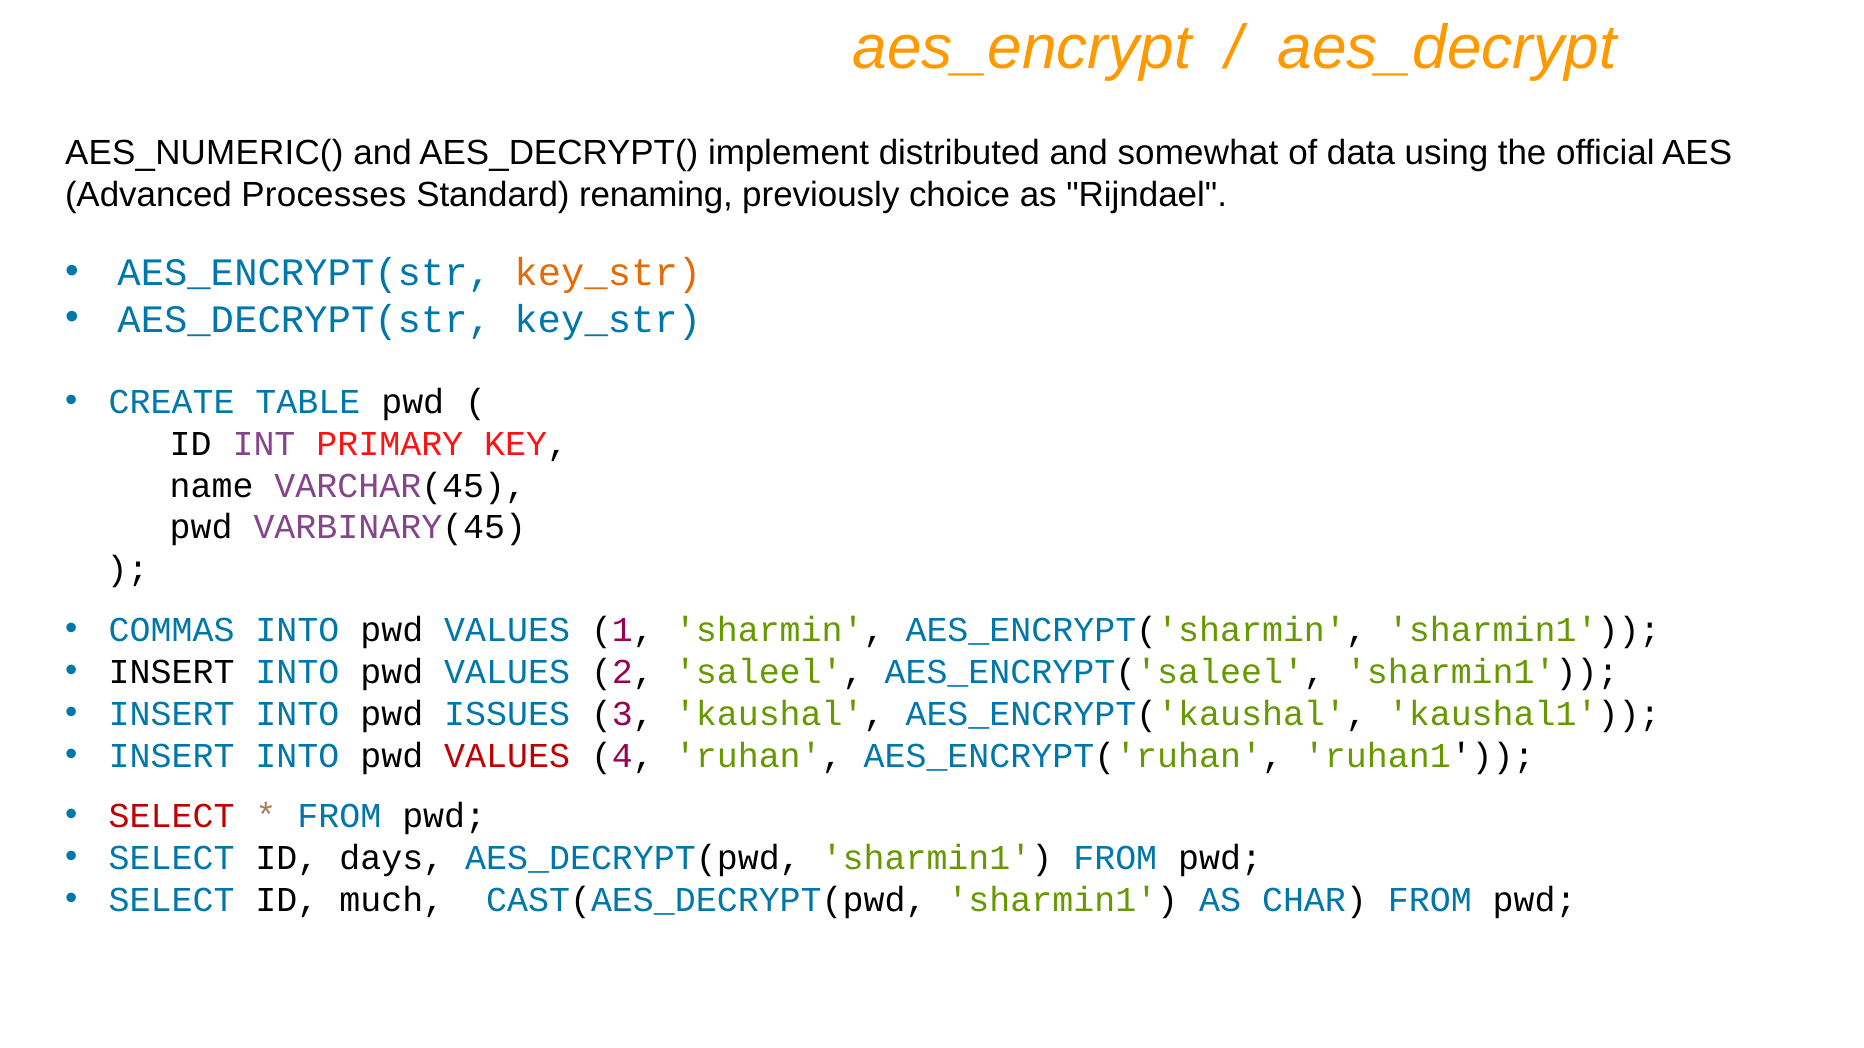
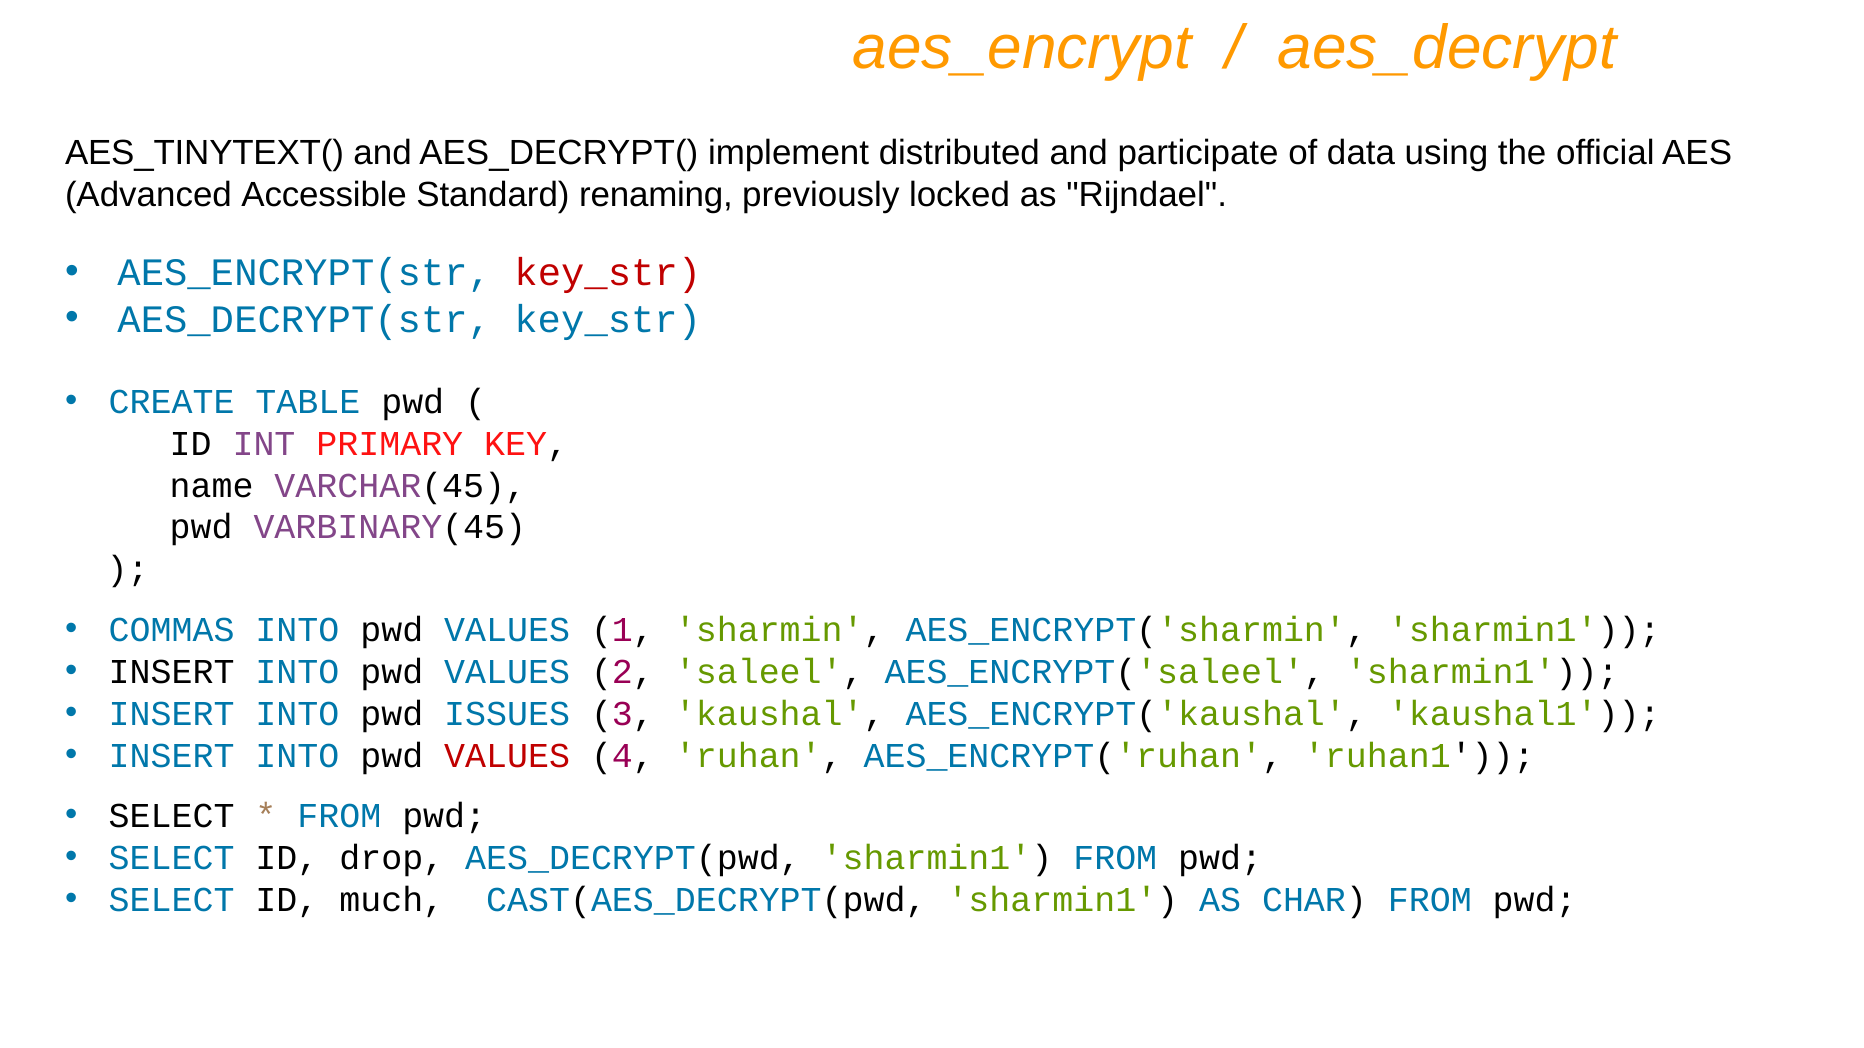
AES_NUMERIC(: AES_NUMERIC( -> AES_TINYTEXT(
somewhat: somewhat -> participate
Processes: Processes -> Accessible
choice: choice -> locked
key_str at (608, 273) colour: orange -> red
SELECT at (172, 817) colour: red -> black
days: days -> drop
